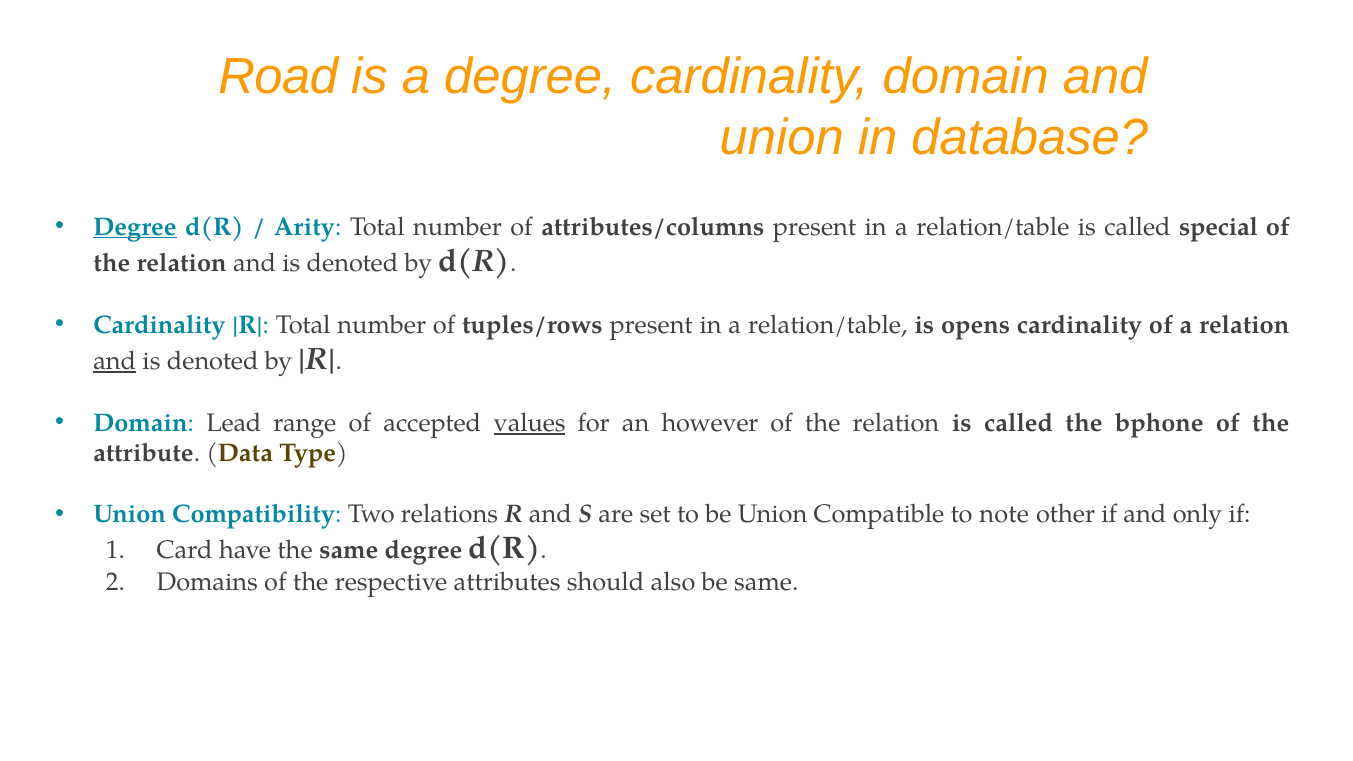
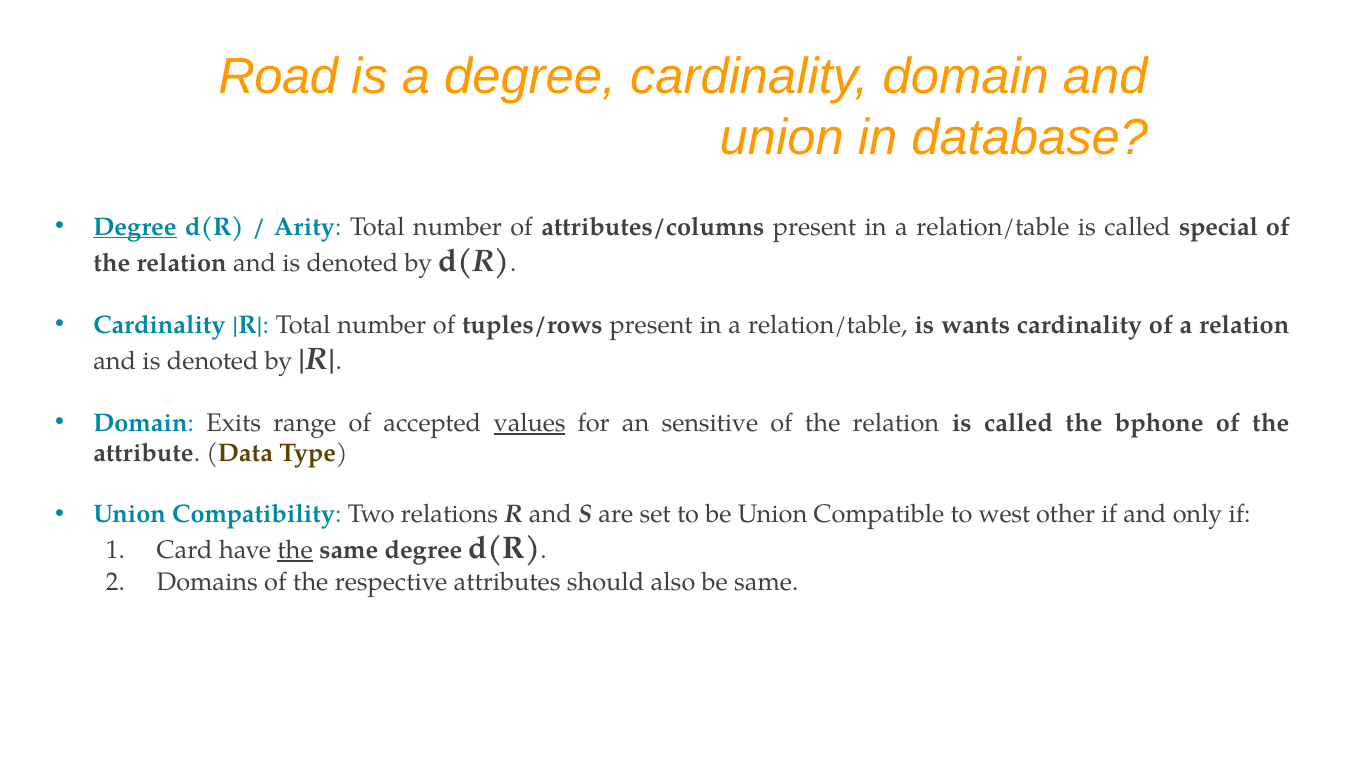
opens: opens -> wants
and at (115, 361) underline: present -> none
Lead: Lead -> Exits
however: however -> sensitive
note: note -> west
the at (295, 550) underline: none -> present
